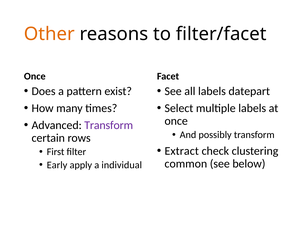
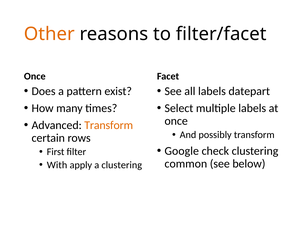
Transform at (109, 125) colour: purple -> orange
Extract: Extract -> Google
Early: Early -> With
a individual: individual -> clustering
